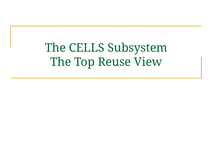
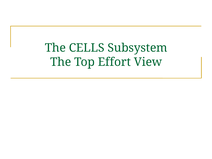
Reuse: Reuse -> Effort
